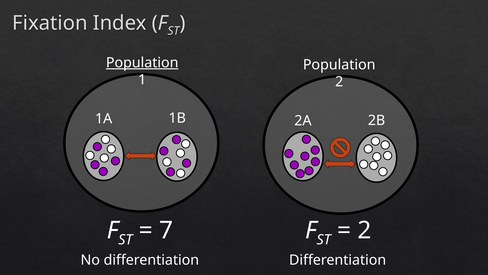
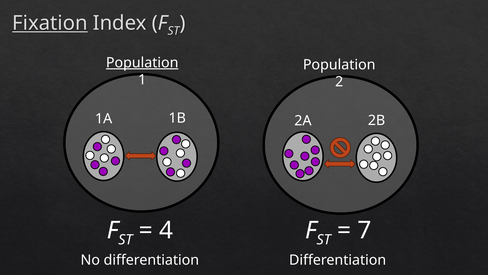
Fixation underline: none -> present
7: 7 -> 4
2 at (364, 230): 2 -> 7
